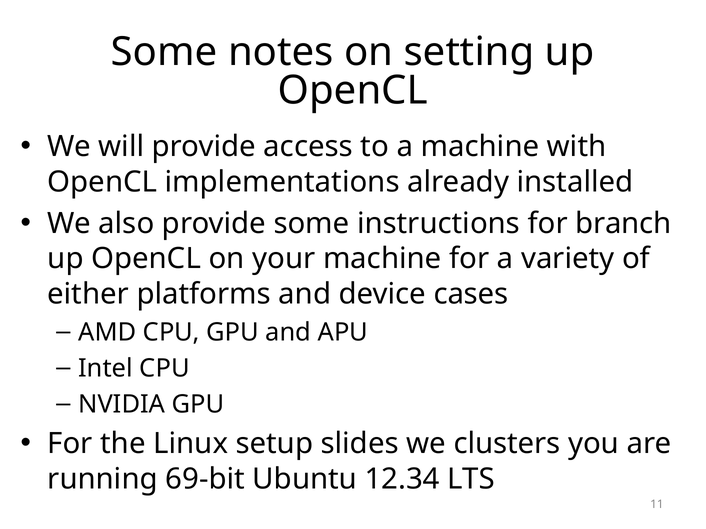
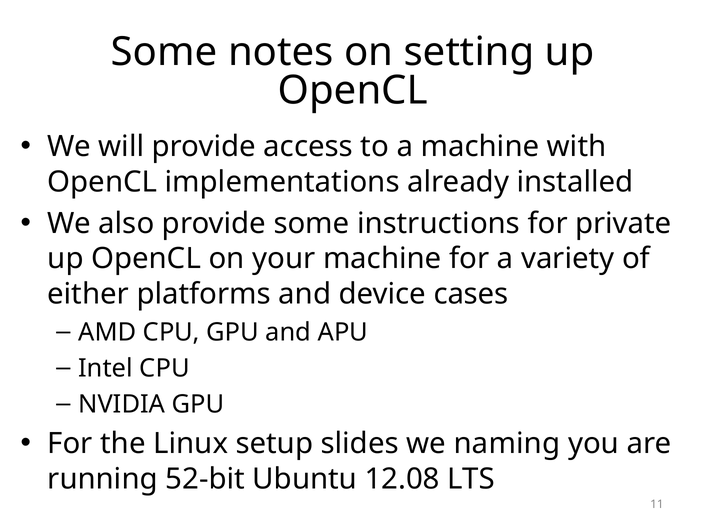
branch: branch -> private
clusters: clusters -> naming
69-bit: 69-bit -> 52-bit
12.34: 12.34 -> 12.08
